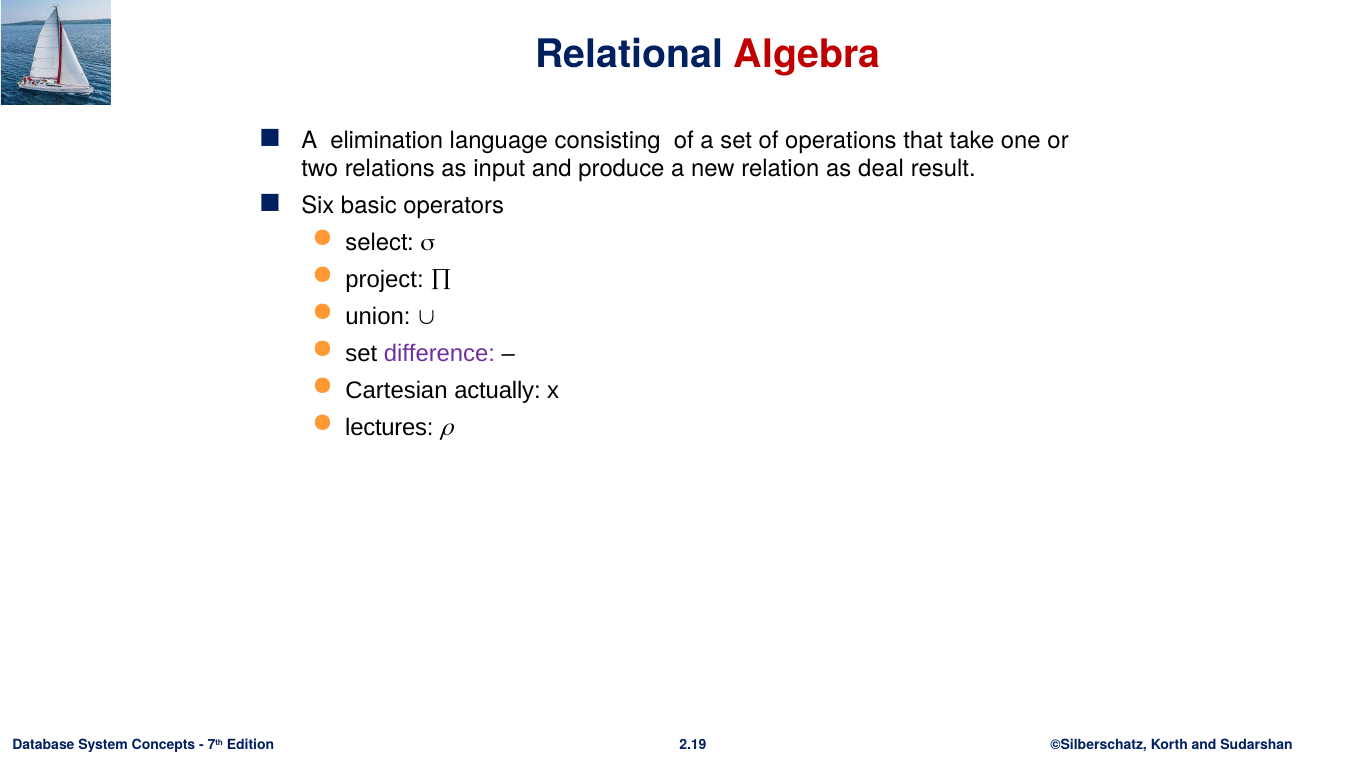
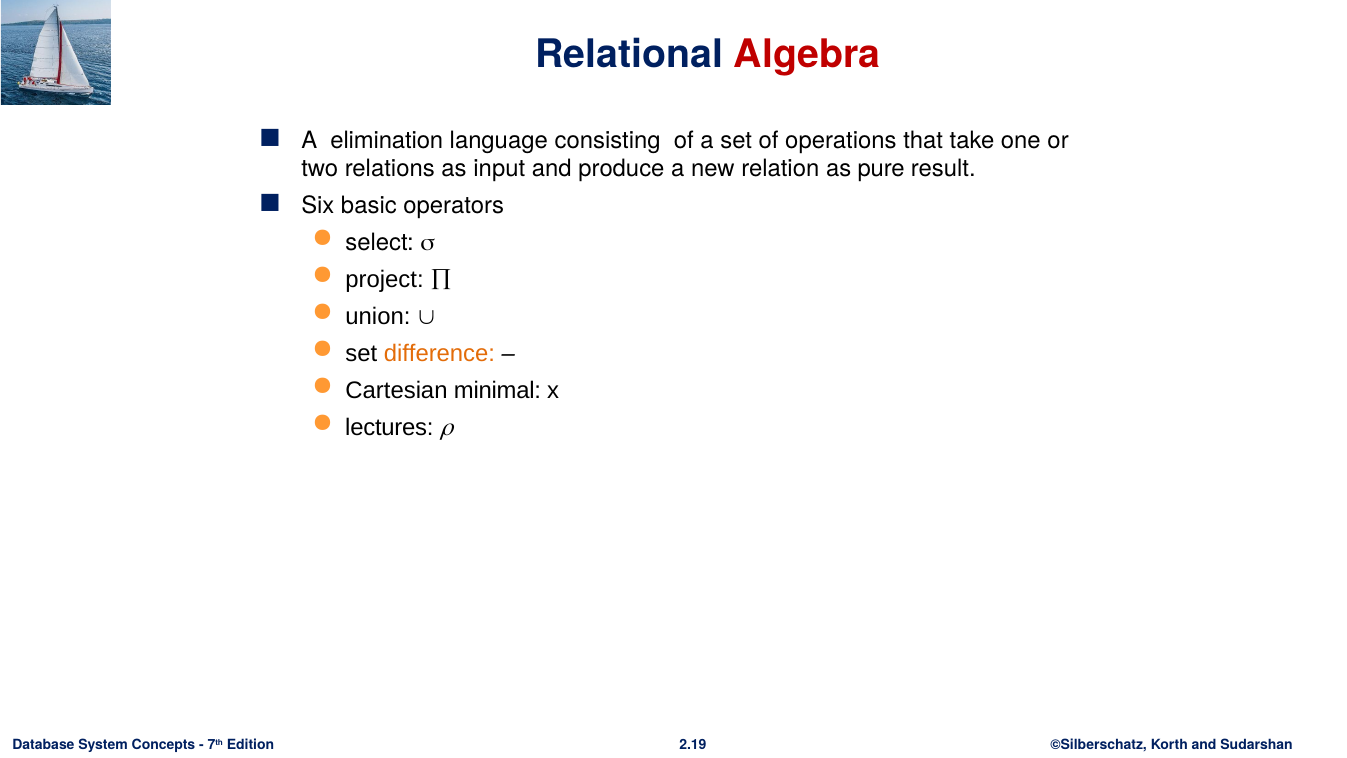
deal: deal -> pure
difference colour: purple -> orange
actually: actually -> minimal
